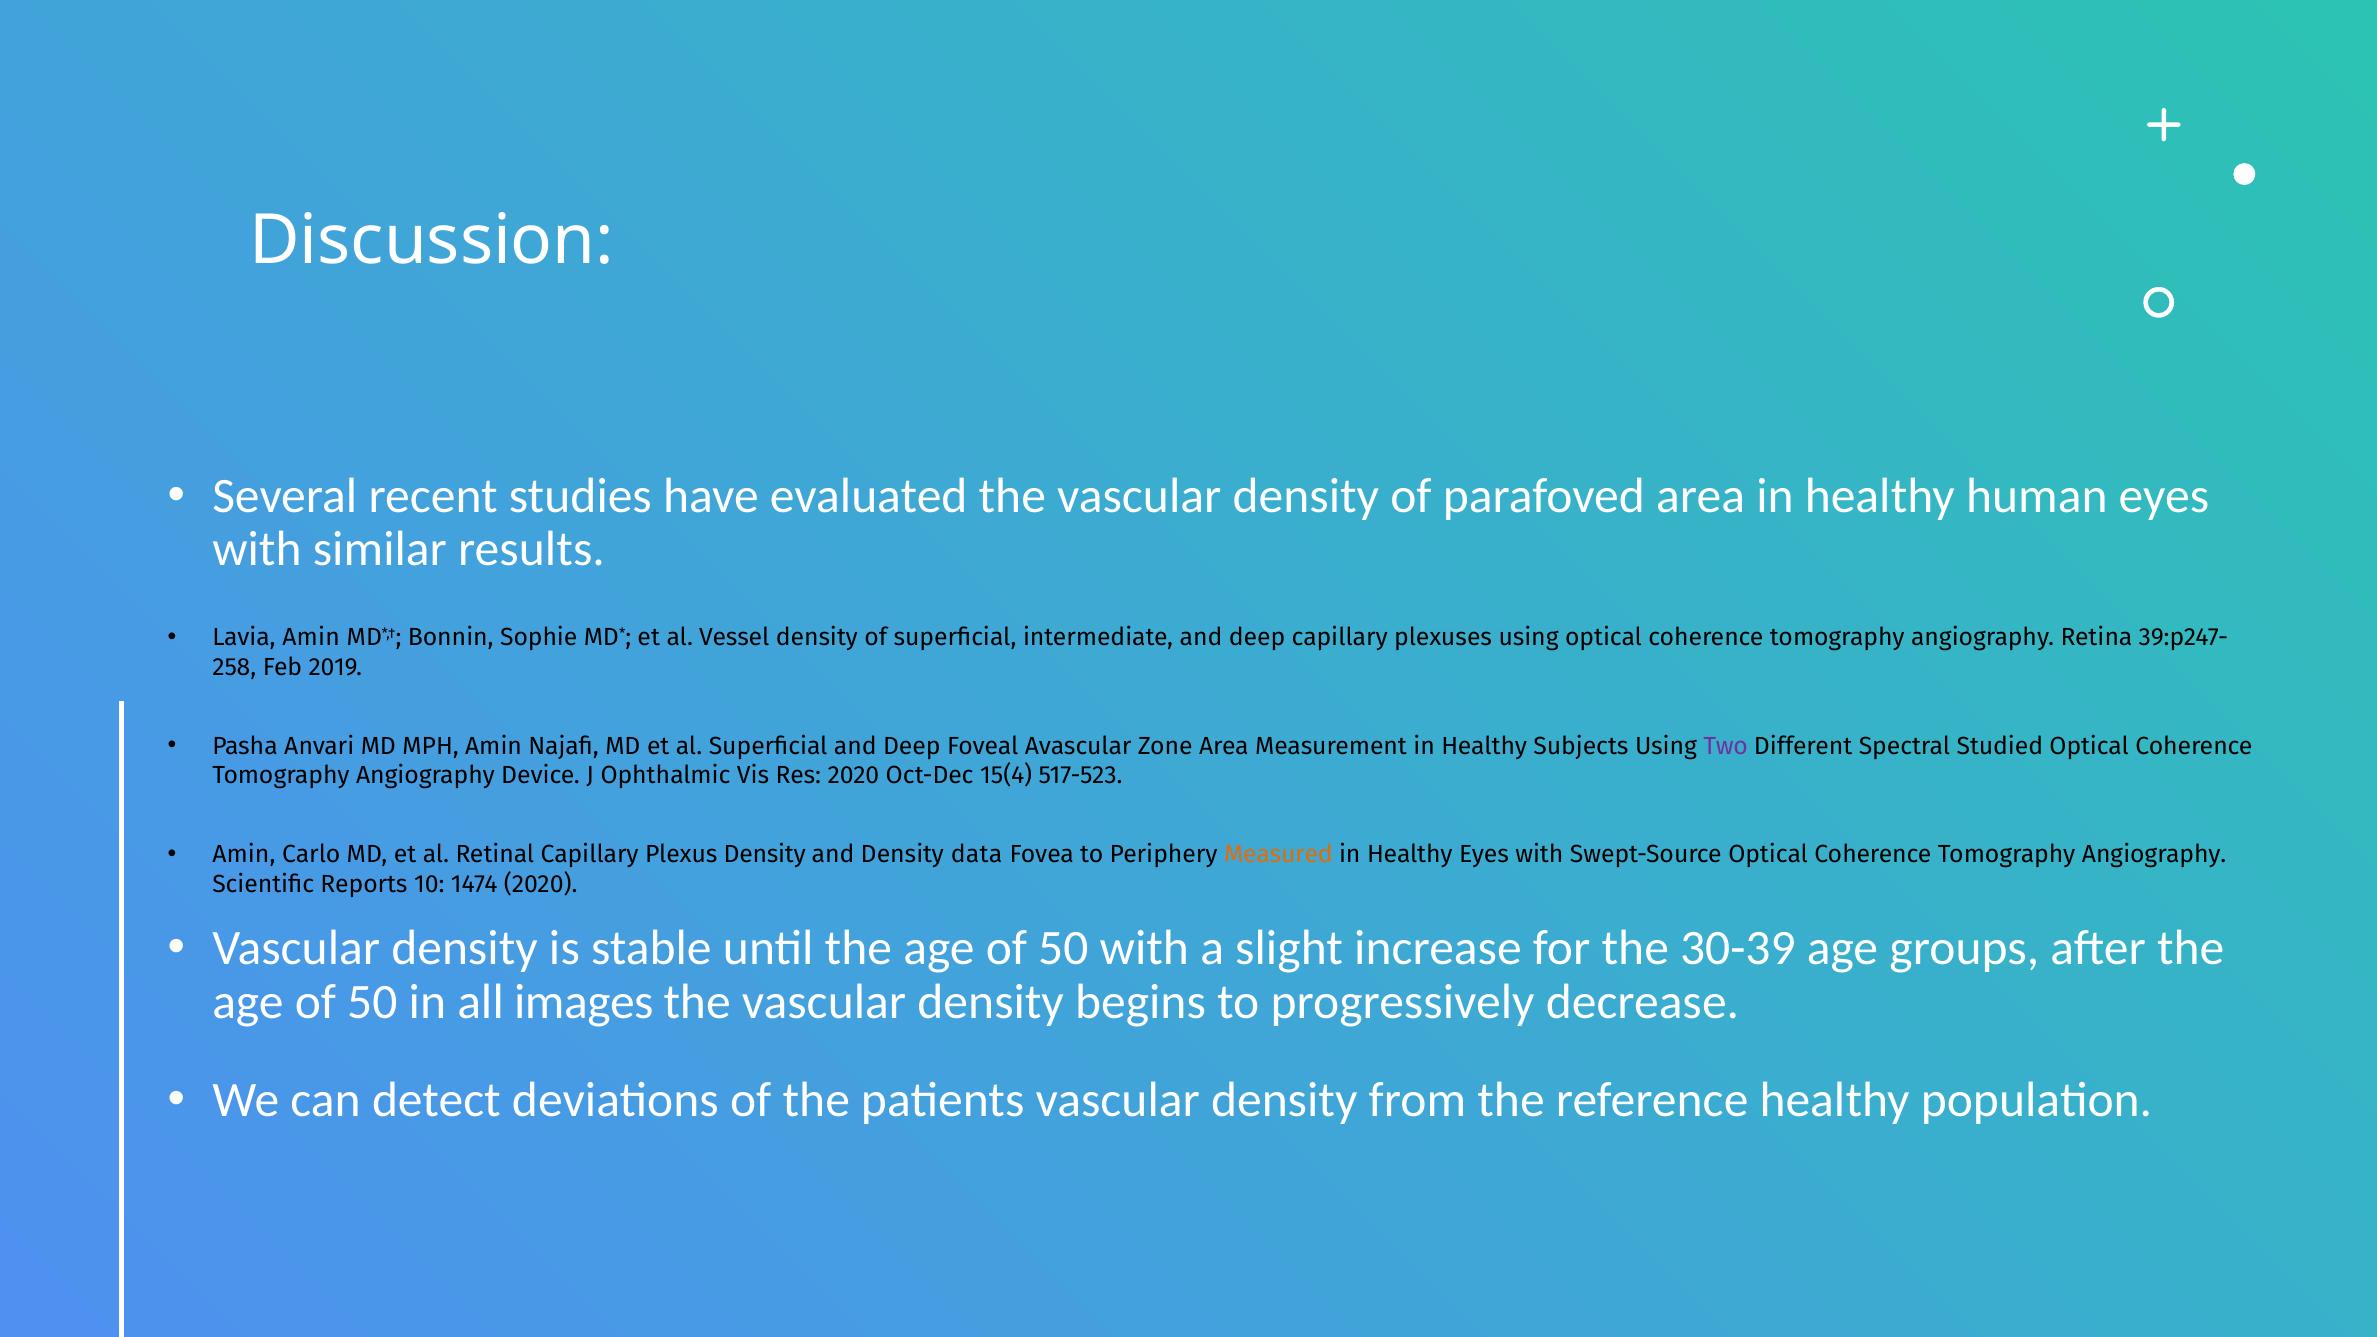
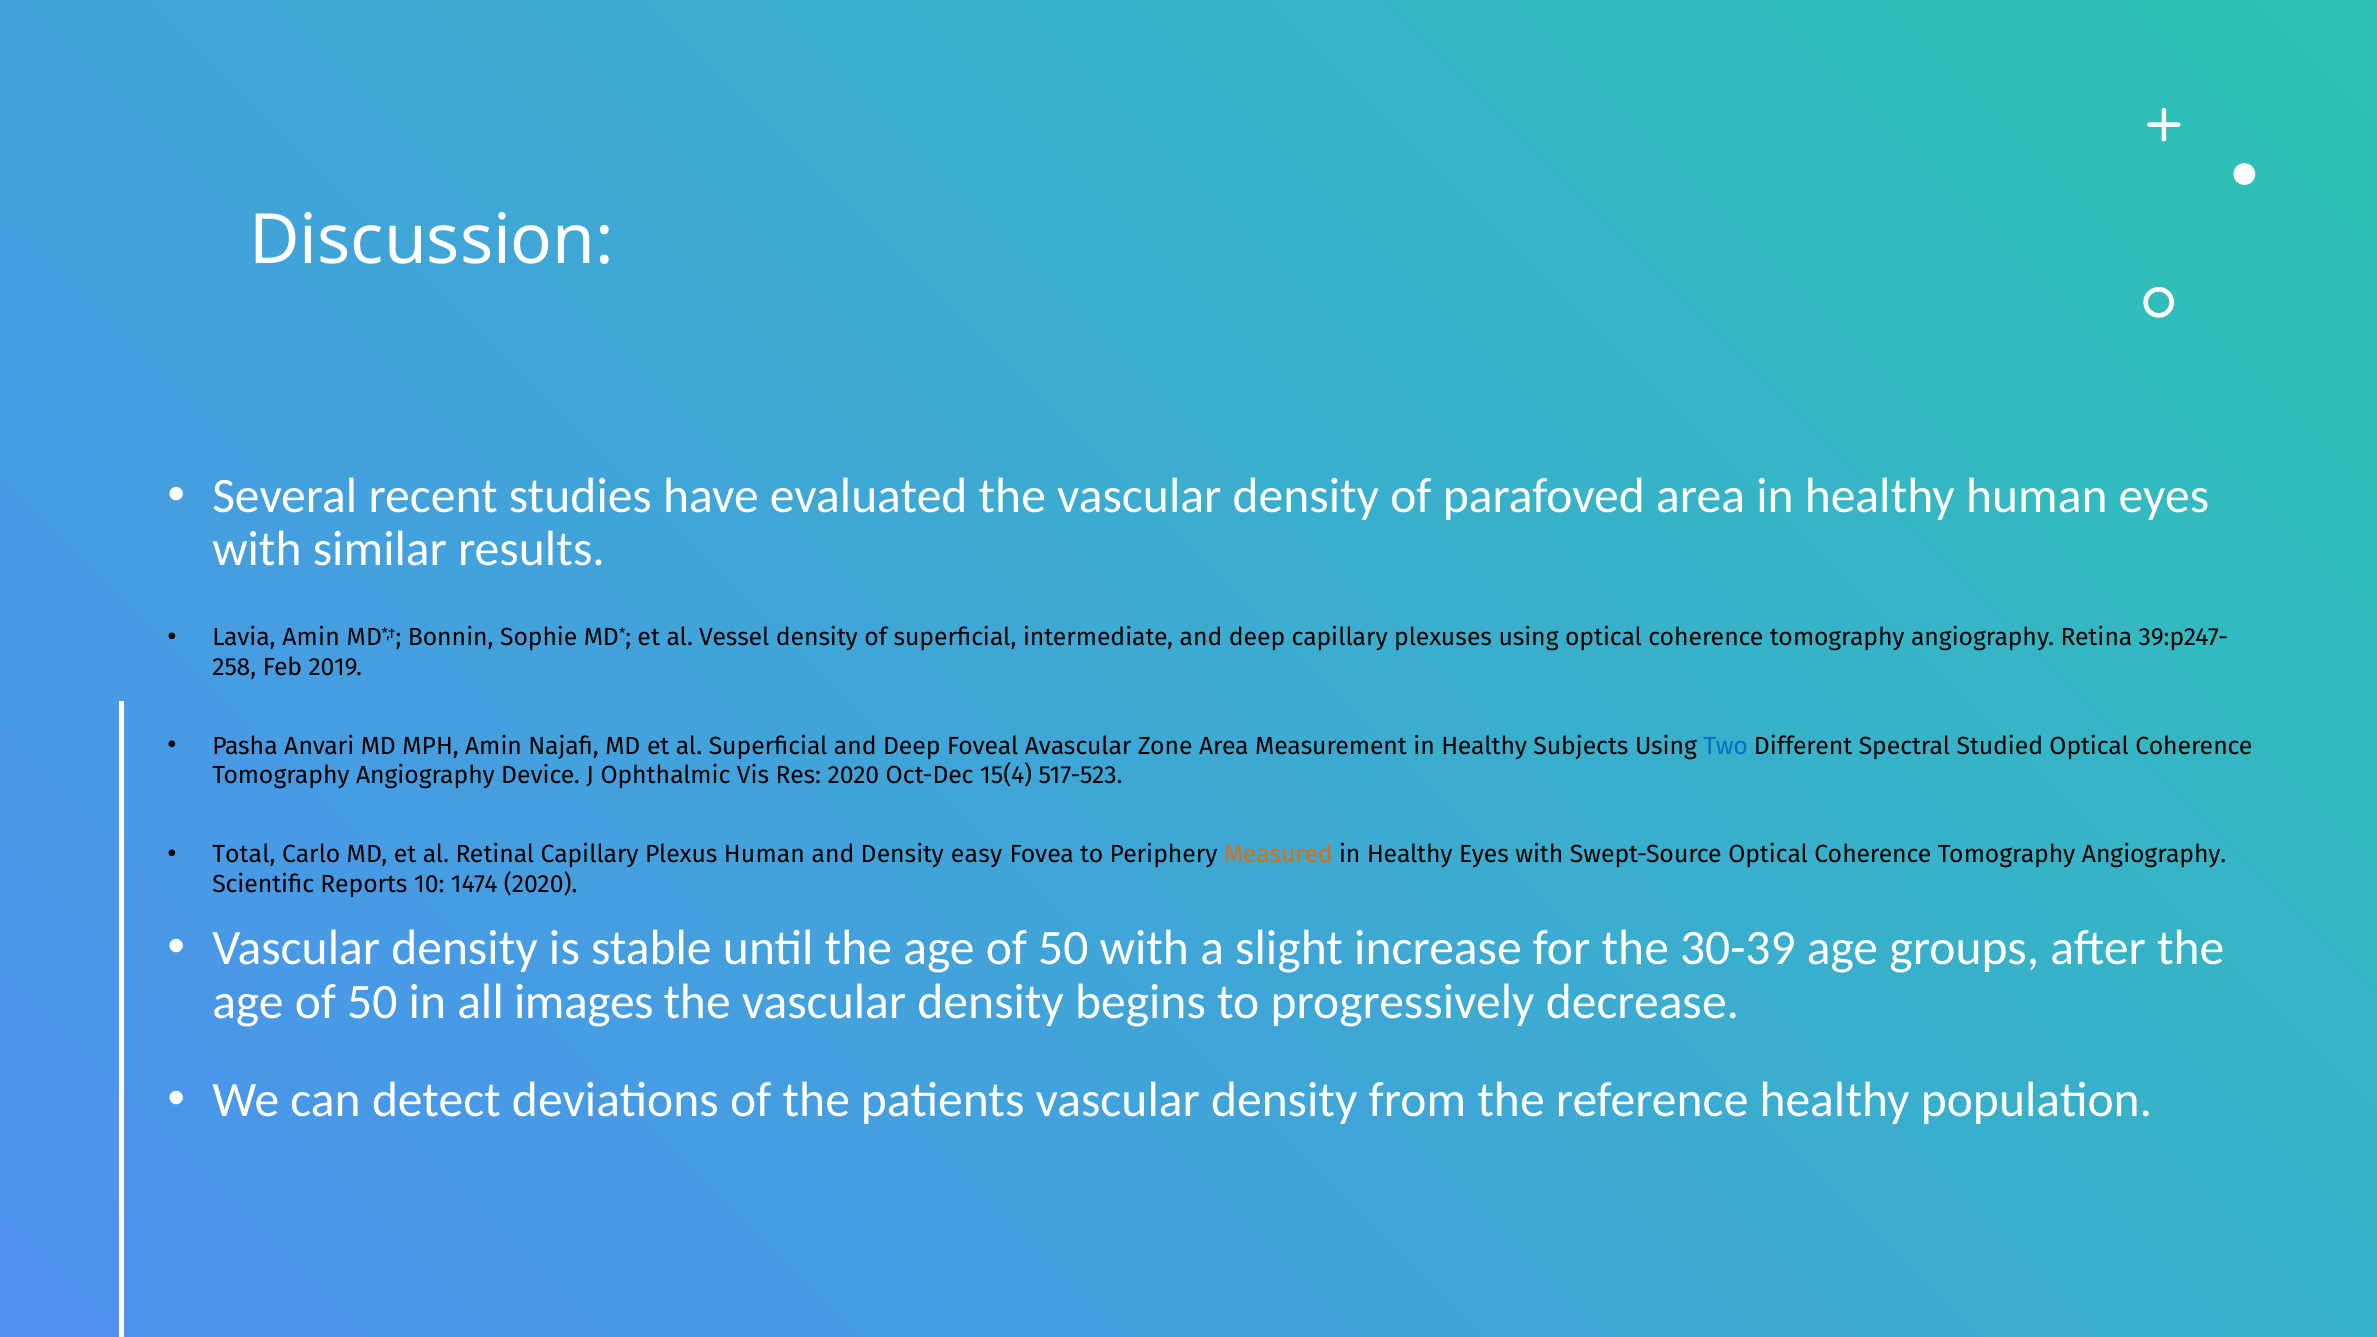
Two colour: purple -> blue
Amin at (244, 855): Amin -> Total
Plexus Density: Density -> Human
data: data -> easy
